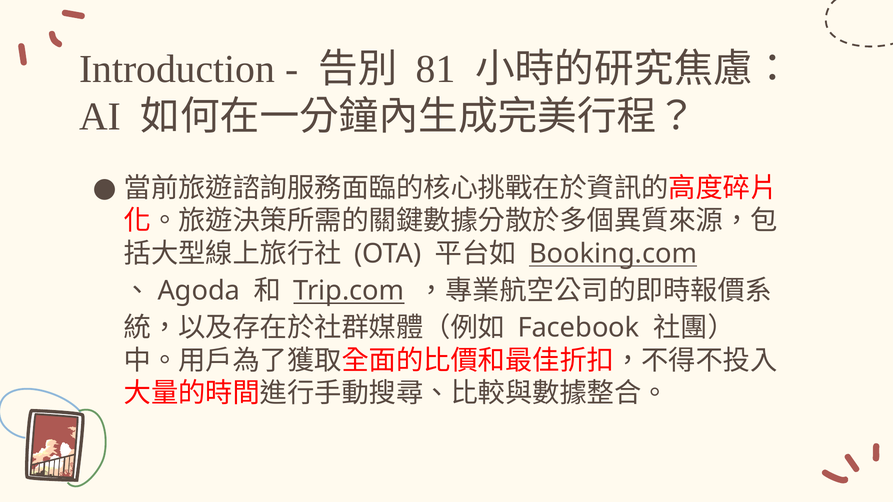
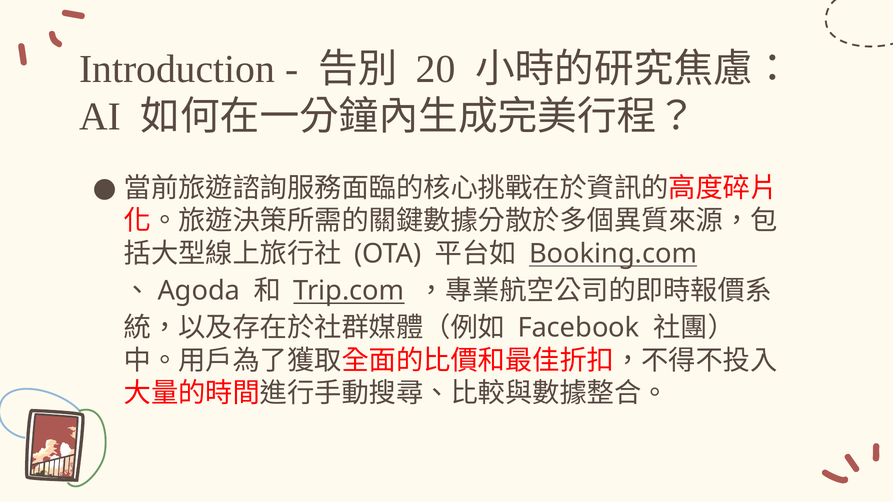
81: 81 -> 20
